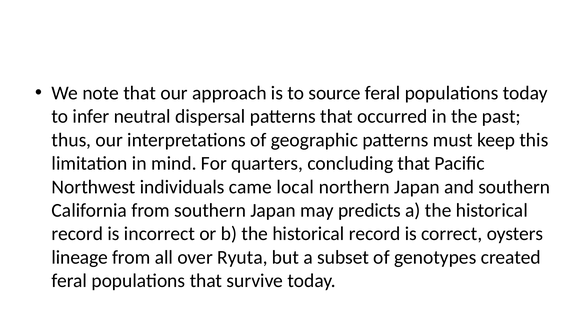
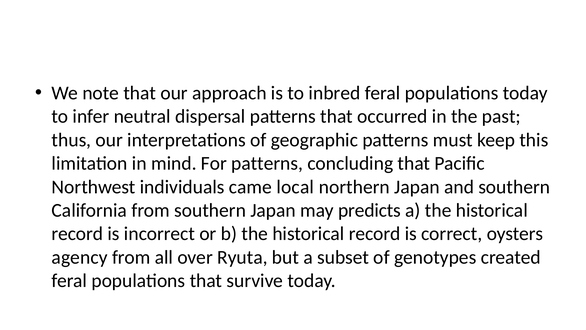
source: source -> inbred
For quarters: quarters -> patterns
lineage: lineage -> agency
